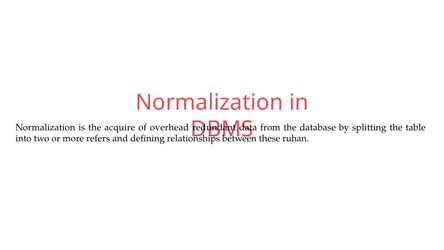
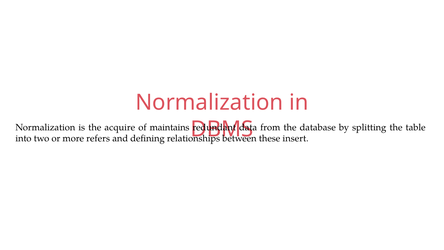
overhead: overhead -> maintains
ruhan: ruhan -> insert
